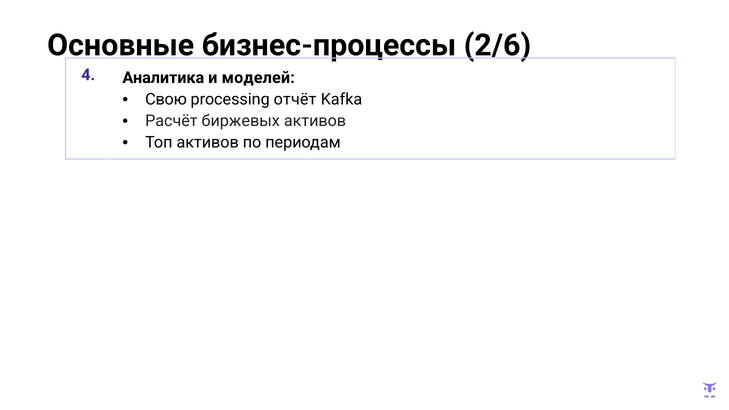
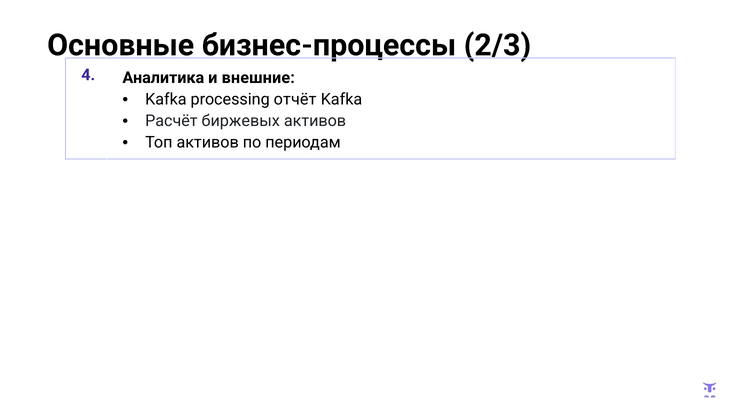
2/6: 2/6 -> 2/3
моделей: моделей -> внешние
Свою at (166, 99): Свою -> Kafka
